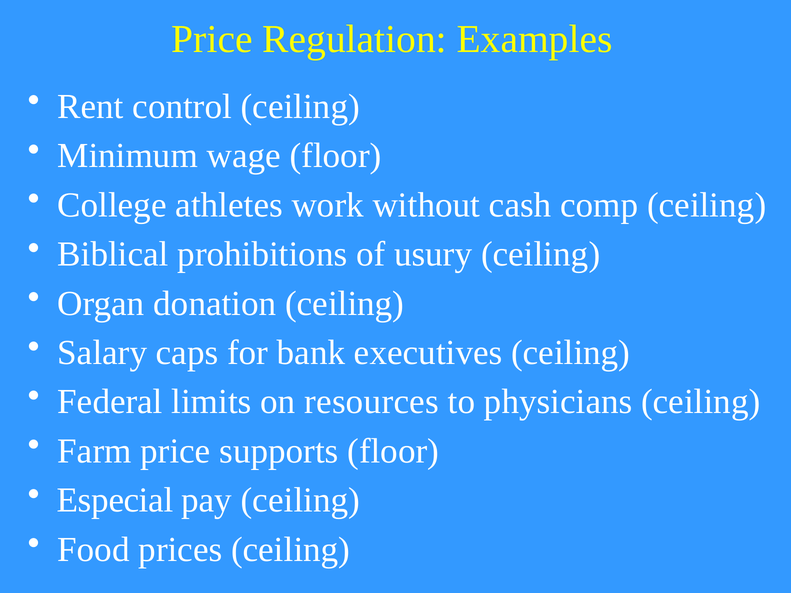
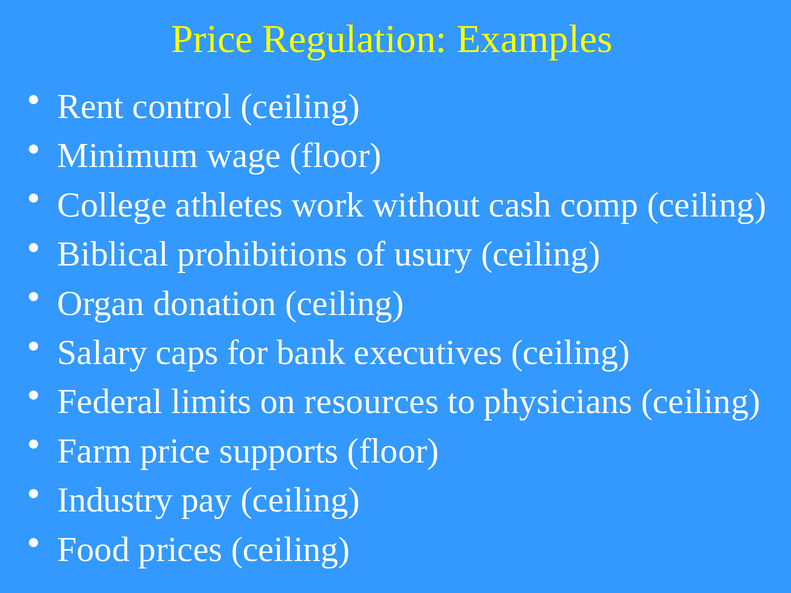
Especial: Especial -> Industry
